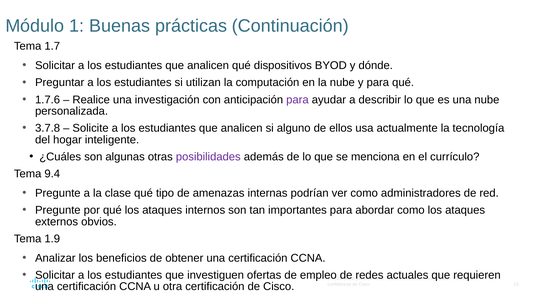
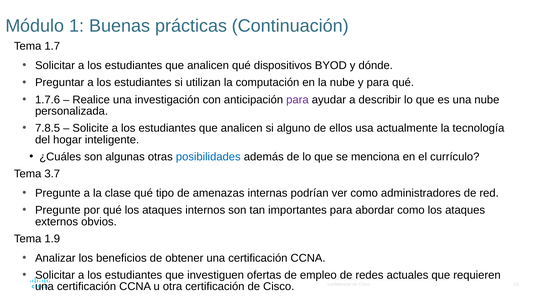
3.7.8: 3.7.8 -> 7.8.5
posibilidades colour: purple -> blue
9.4: 9.4 -> 3.7
